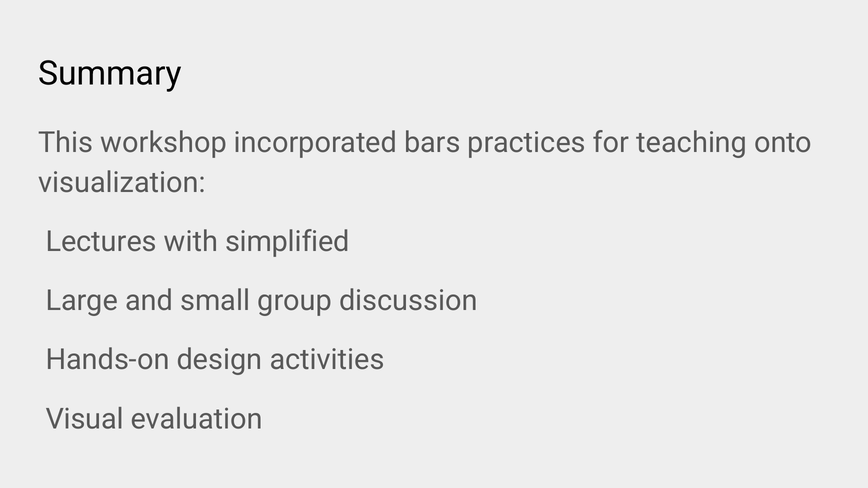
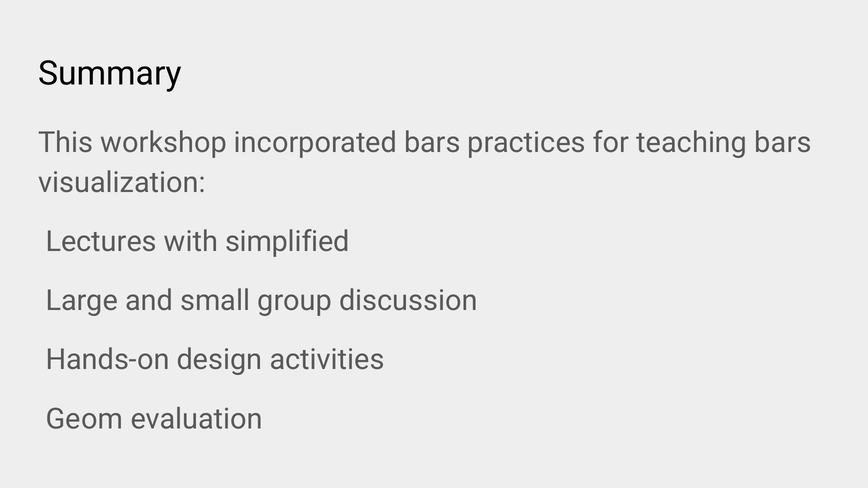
teaching onto: onto -> bars
Visual: Visual -> Geom
